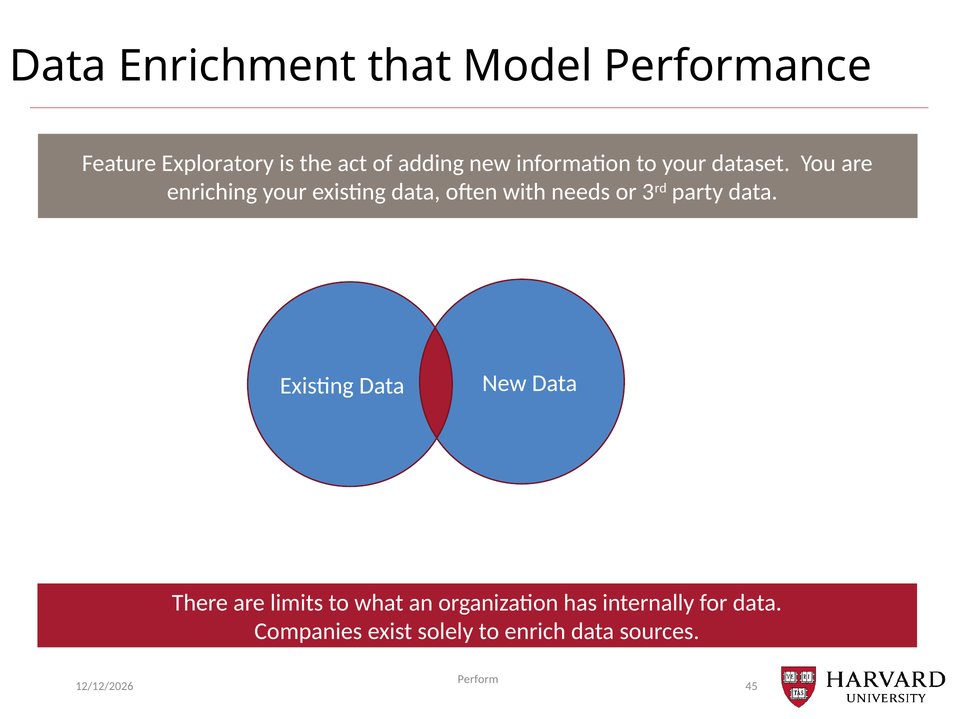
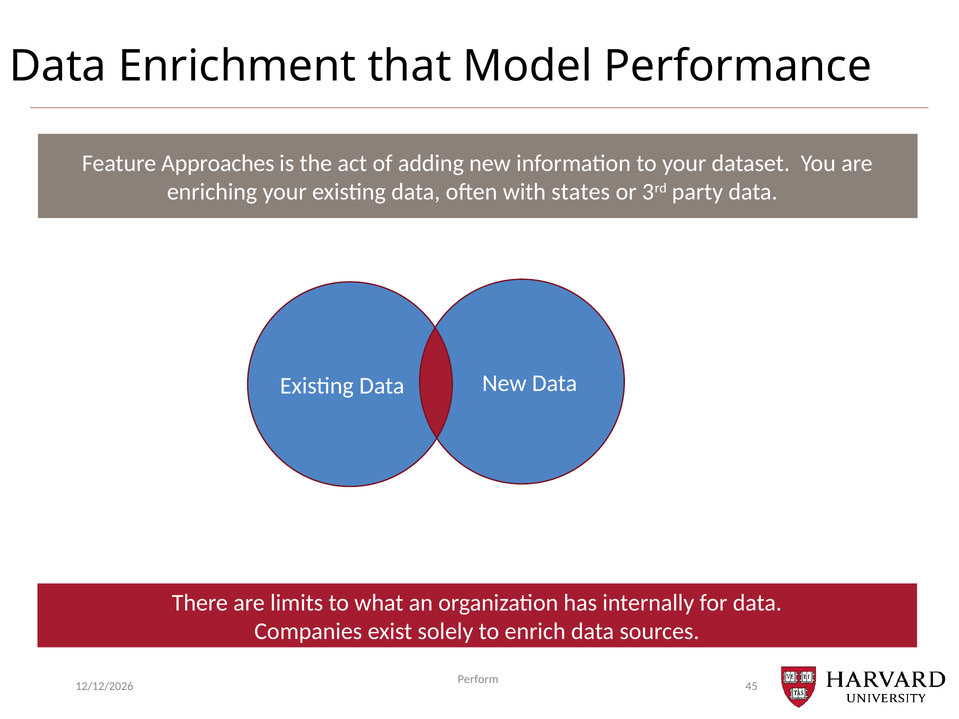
Exploratory: Exploratory -> Approaches
needs: needs -> states
